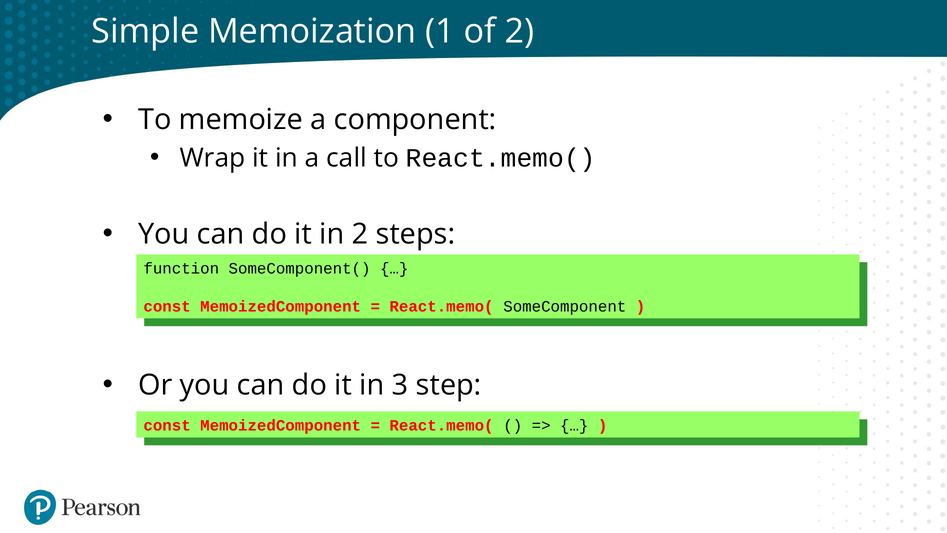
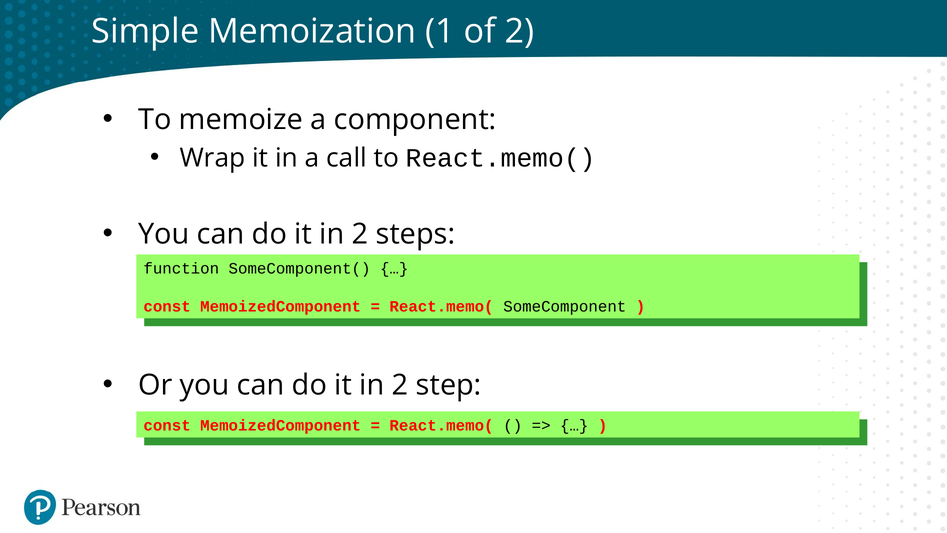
3 at (400, 385): 3 -> 2
